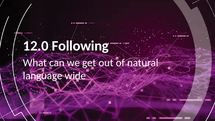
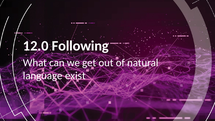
wide: wide -> exist
